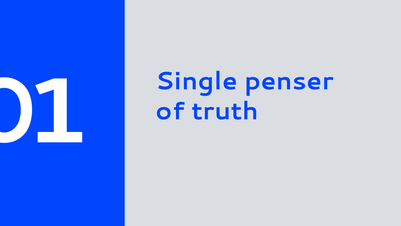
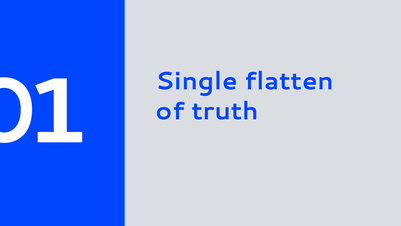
penser: penser -> flatten
